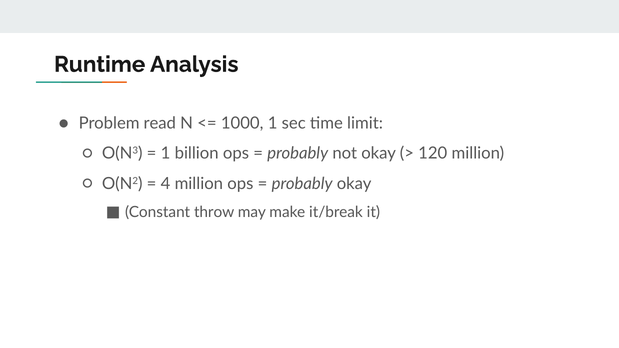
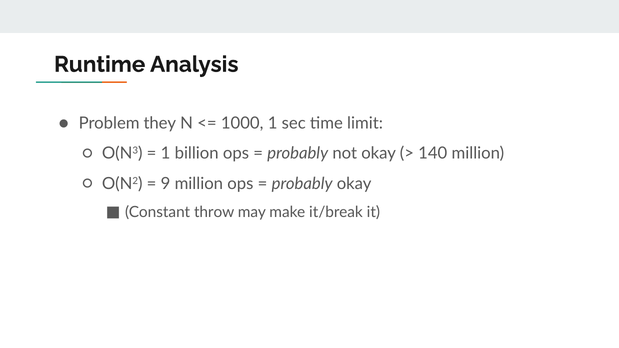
read: read -> they
120: 120 -> 140
4: 4 -> 9
